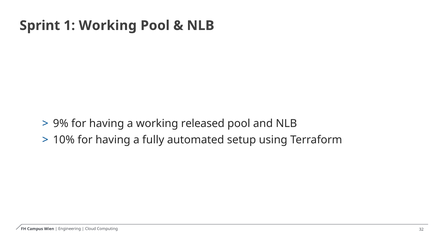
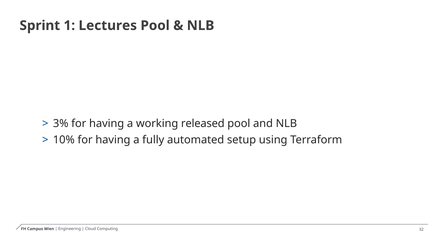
1 Working: Working -> Lectures
9%: 9% -> 3%
